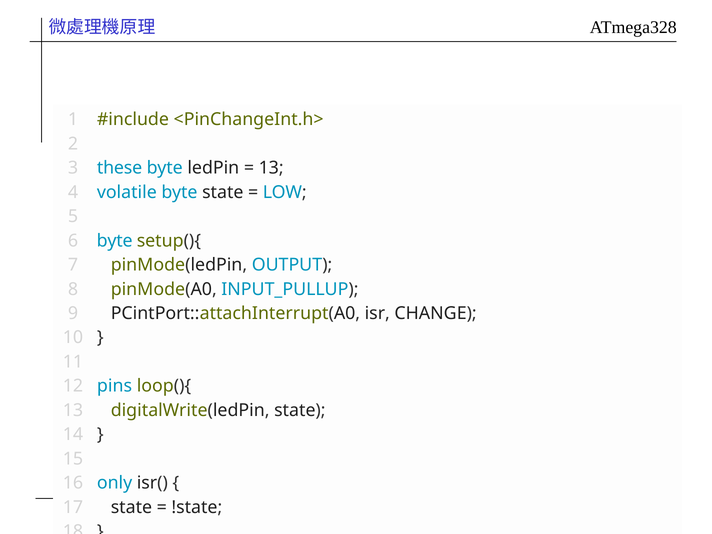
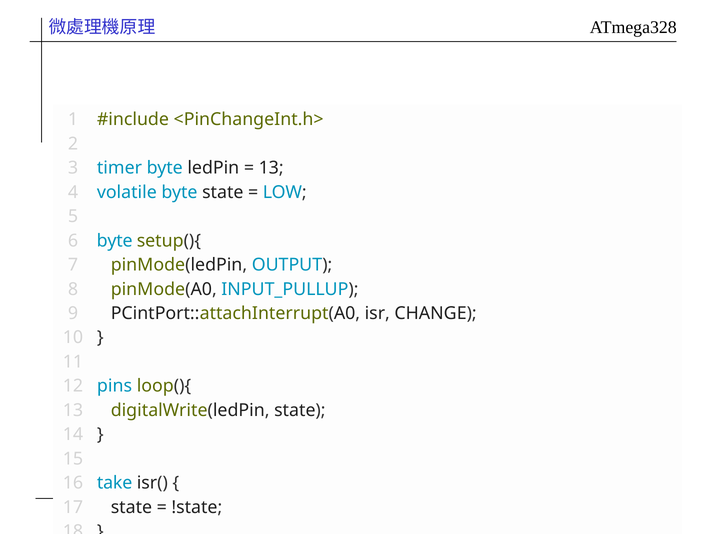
these: these -> timer
only: only -> take
